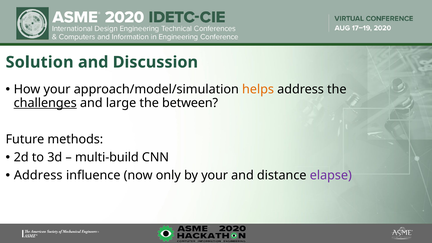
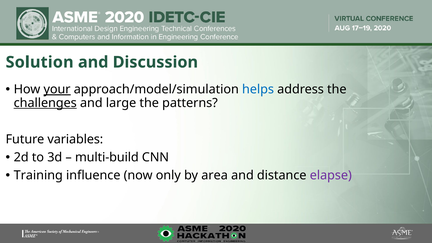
your at (57, 89) underline: none -> present
helps colour: orange -> blue
between: between -> patterns
methods: methods -> variables
Address at (38, 175): Address -> Training
by your: your -> area
